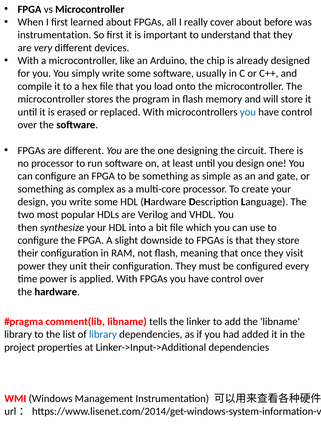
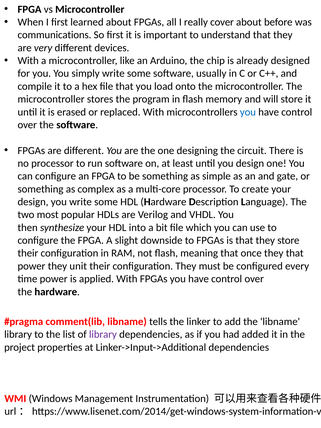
instrumentation at (54, 35): instrumentation -> communications
they visit: visit -> that
library at (103, 334) colour: blue -> purple
